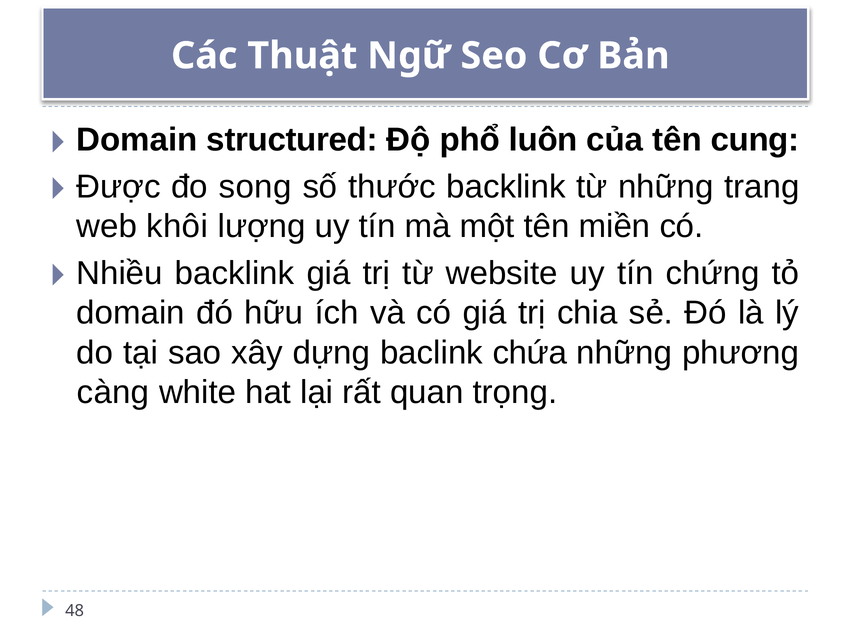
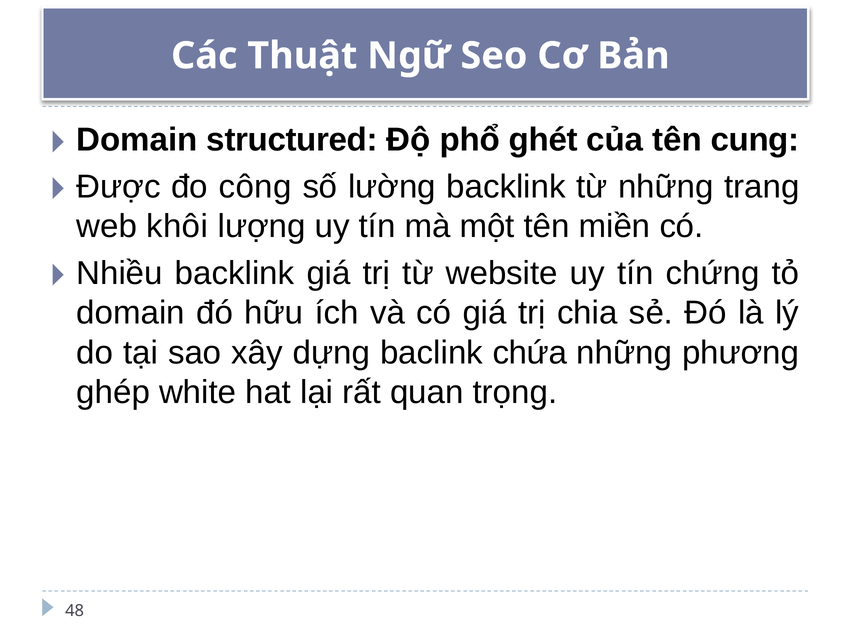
luôn: luôn -> ghét
song: song -> công
thước: thước -> lường
càng: càng -> ghép
